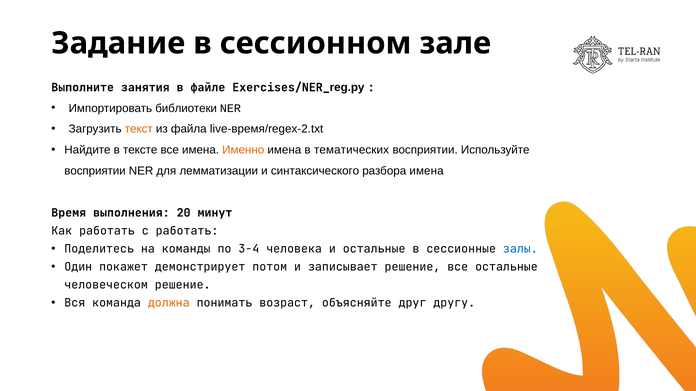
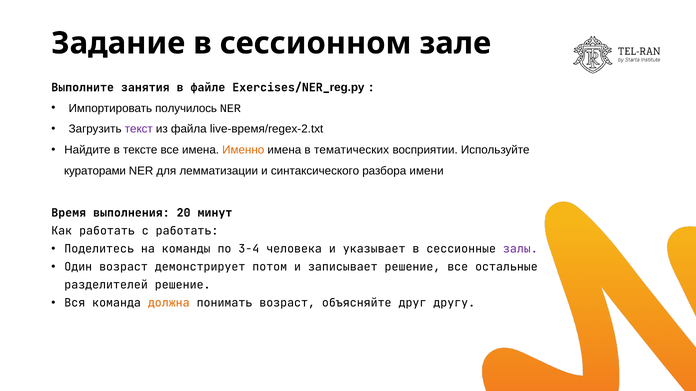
библиотеки: библиотеки -> получилось
текст colour: orange -> purple
восприятии at (95, 171): восприятии -> кураторами
разбора имена: имена -> имени
и остальные: остальные -> указывает
залы colour: blue -> purple
Один покажет: покажет -> возраст
человеческом: человеческом -> разделителей
